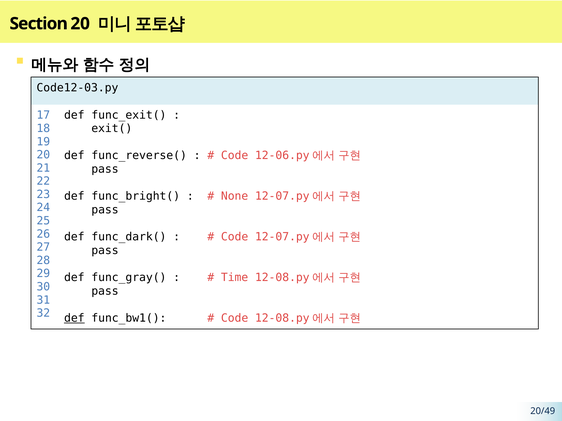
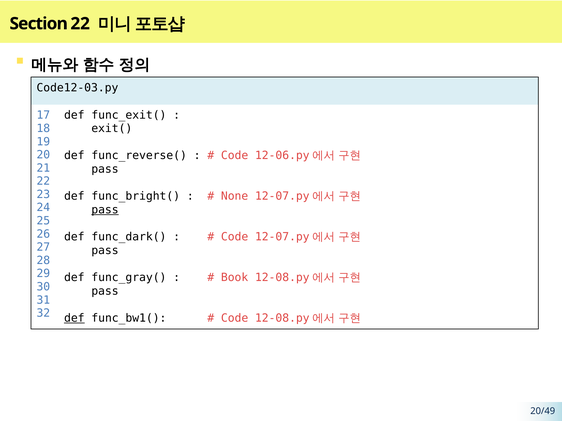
Section 20: 20 -> 22
pass at (105, 210) underline: none -> present
Time: Time -> Book
